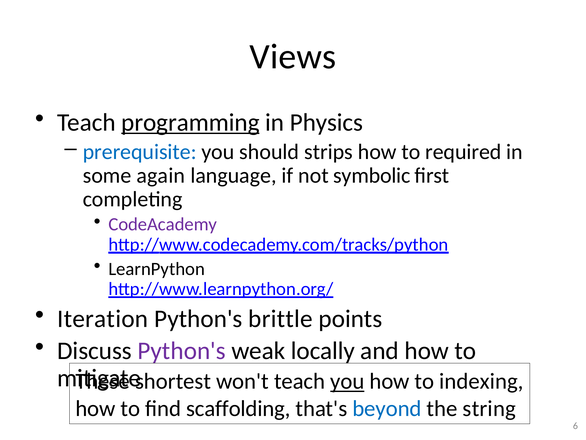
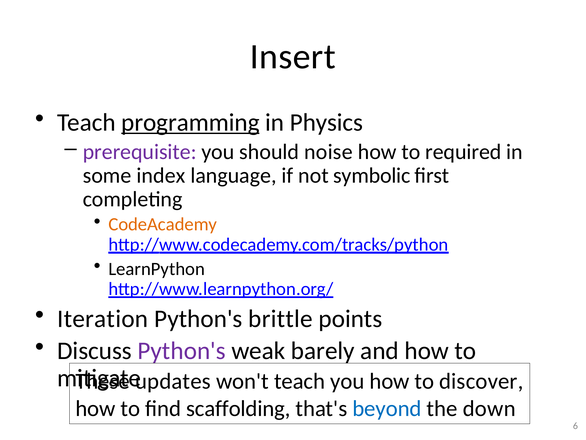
Views: Views -> Insert
prerequisite colour: blue -> purple
strips: strips -> noise
again: again -> index
CodeAcademy colour: purple -> orange
locally: locally -> barely
shortest: shortest -> updates
you at (347, 381) underline: present -> none
indexing: indexing -> discover
string: string -> down
